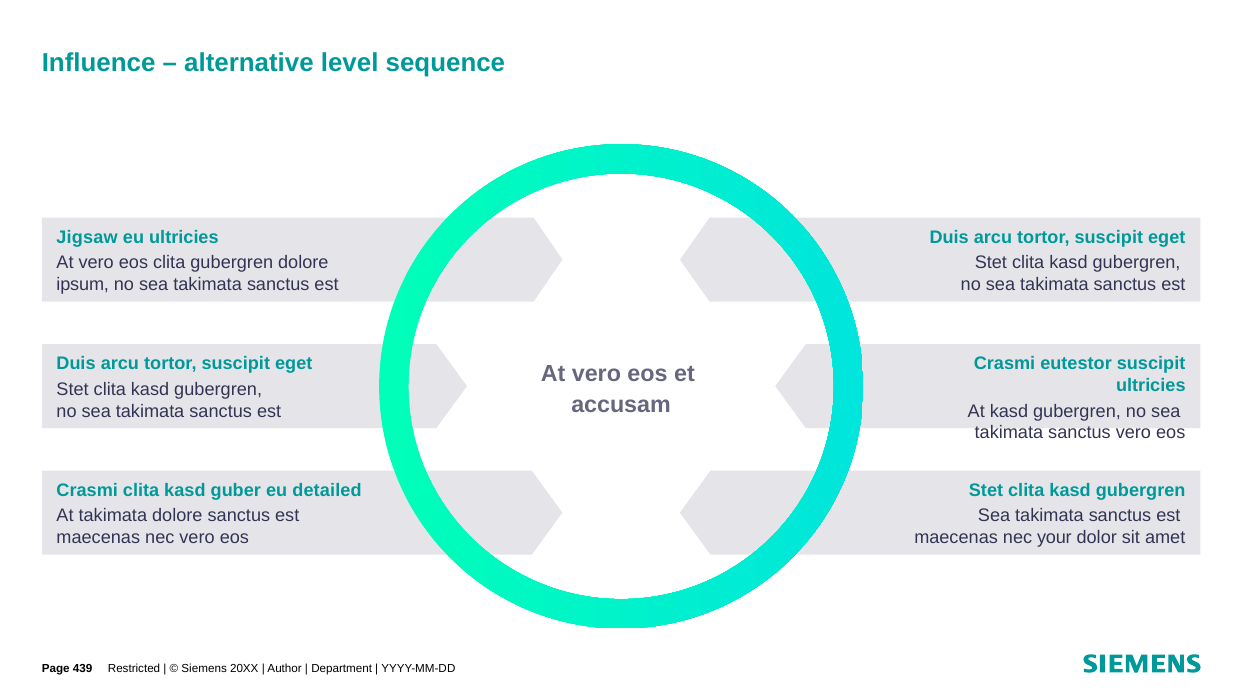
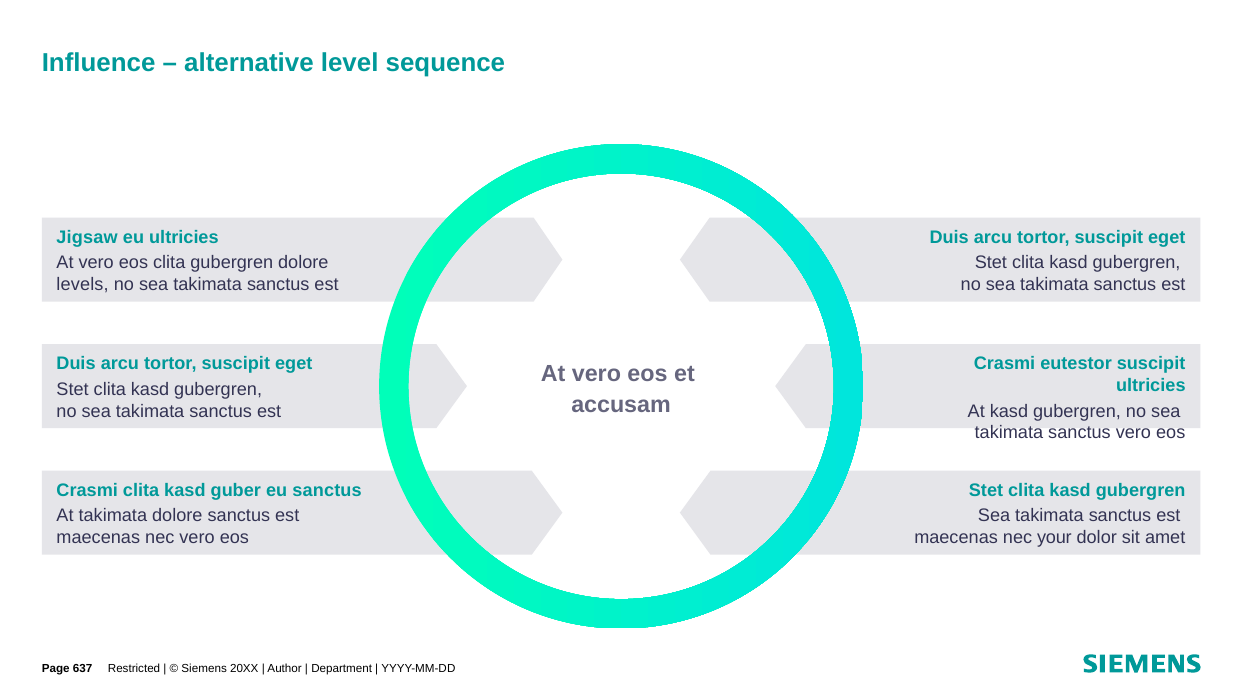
ipsum: ipsum -> levels
eu detailed: detailed -> sanctus
439: 439 -> 637
